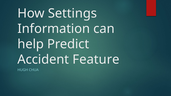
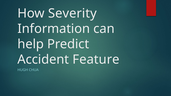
Settings: Settings -> Severity
